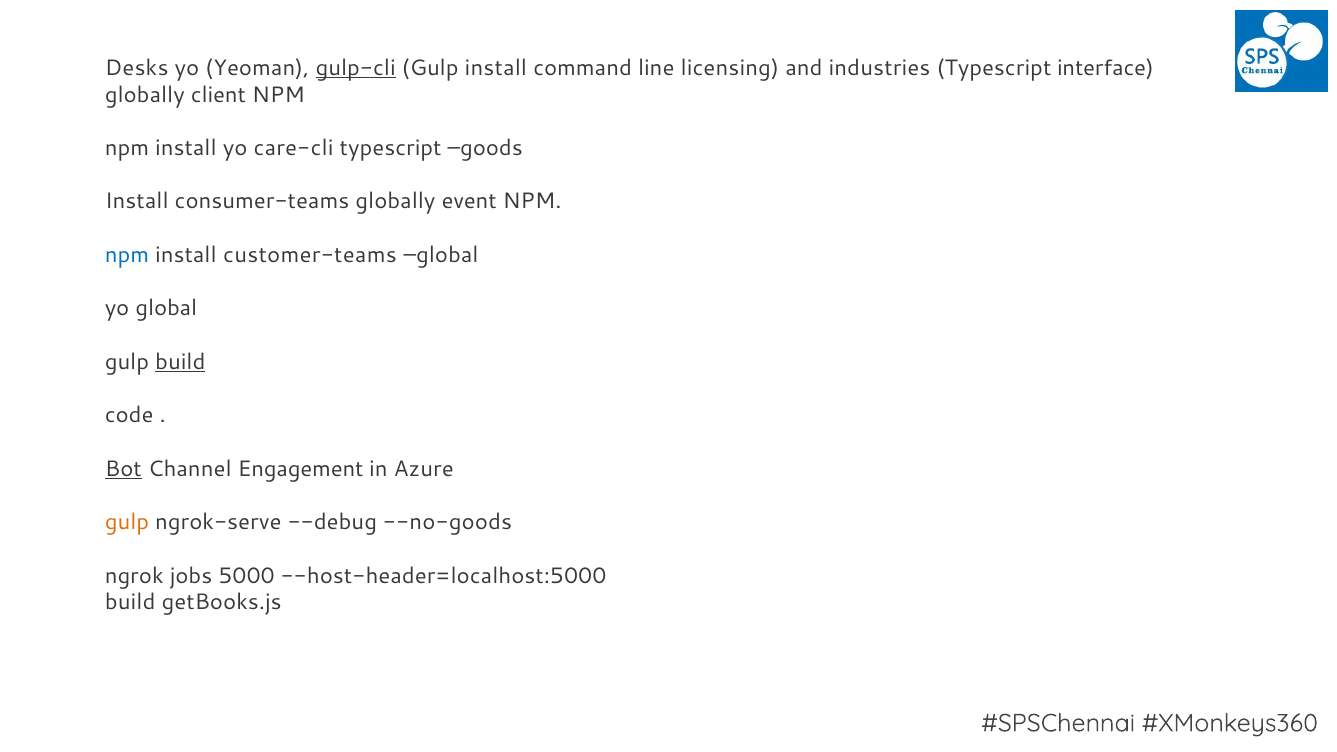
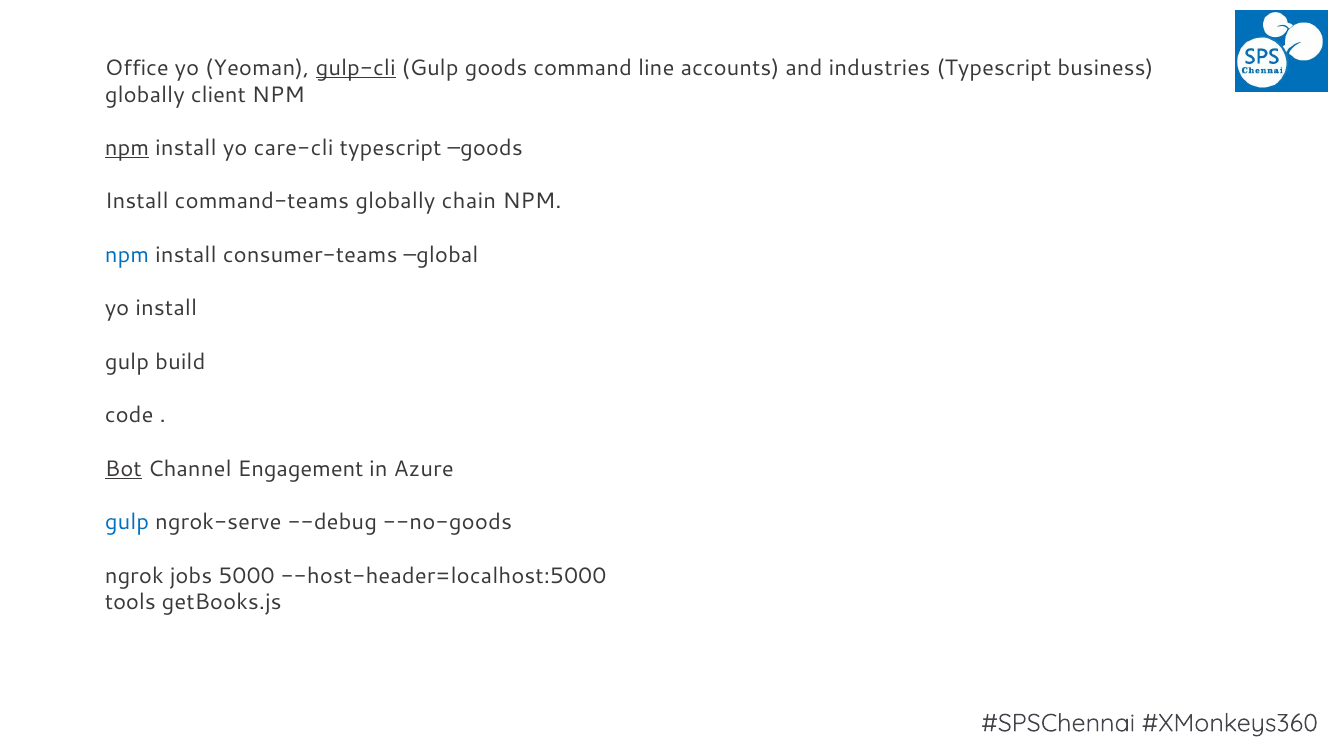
Desks: Desks -> Office
Gulp install: install -> goods
licensing: licensing -> accounts
interface: interface -> business
npm at (127, 148) underline: none -> present
consumer-teams: consumer-teams -> command-teams
event: event -> chain
customer-teams: customer-teams -> consumer-teams
yo global: global -> install
build at (180, 362) underline: present -> none
gulp at (127, 522) colour: orange -> blue
build at (130, 603): build -> tools
